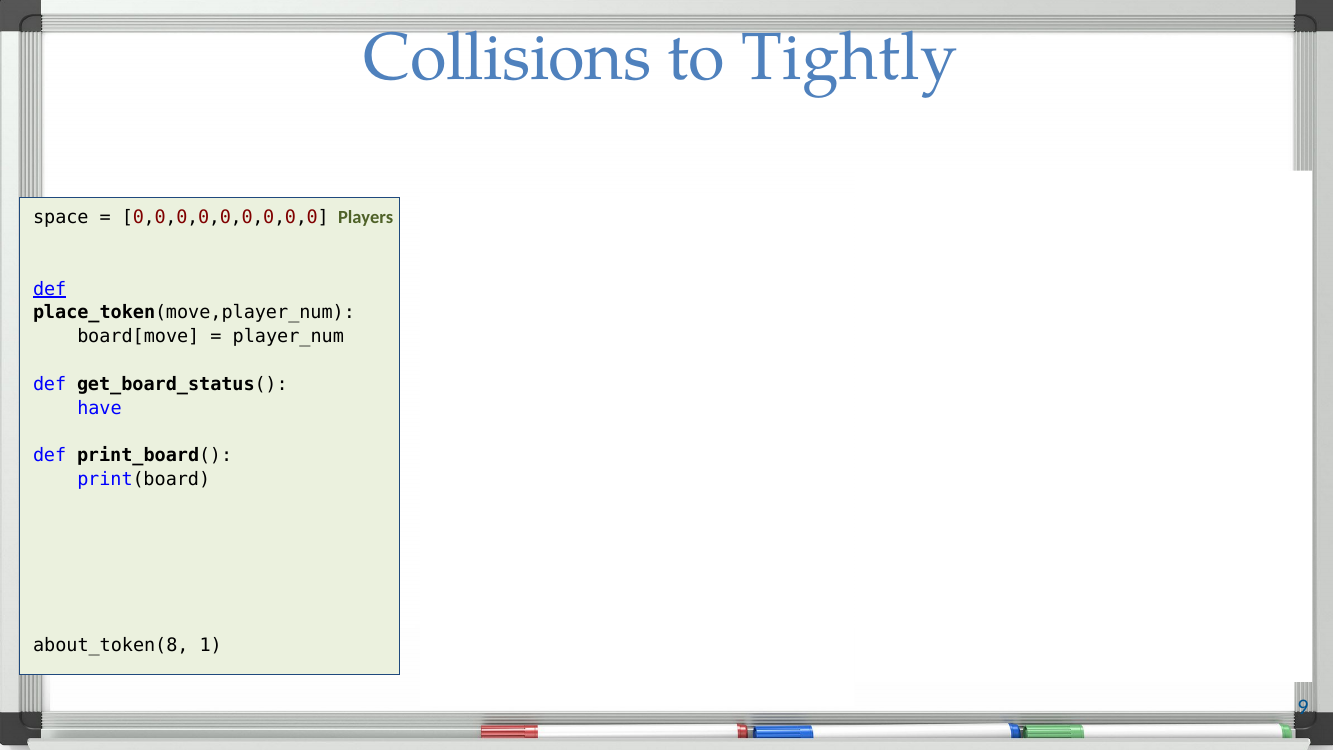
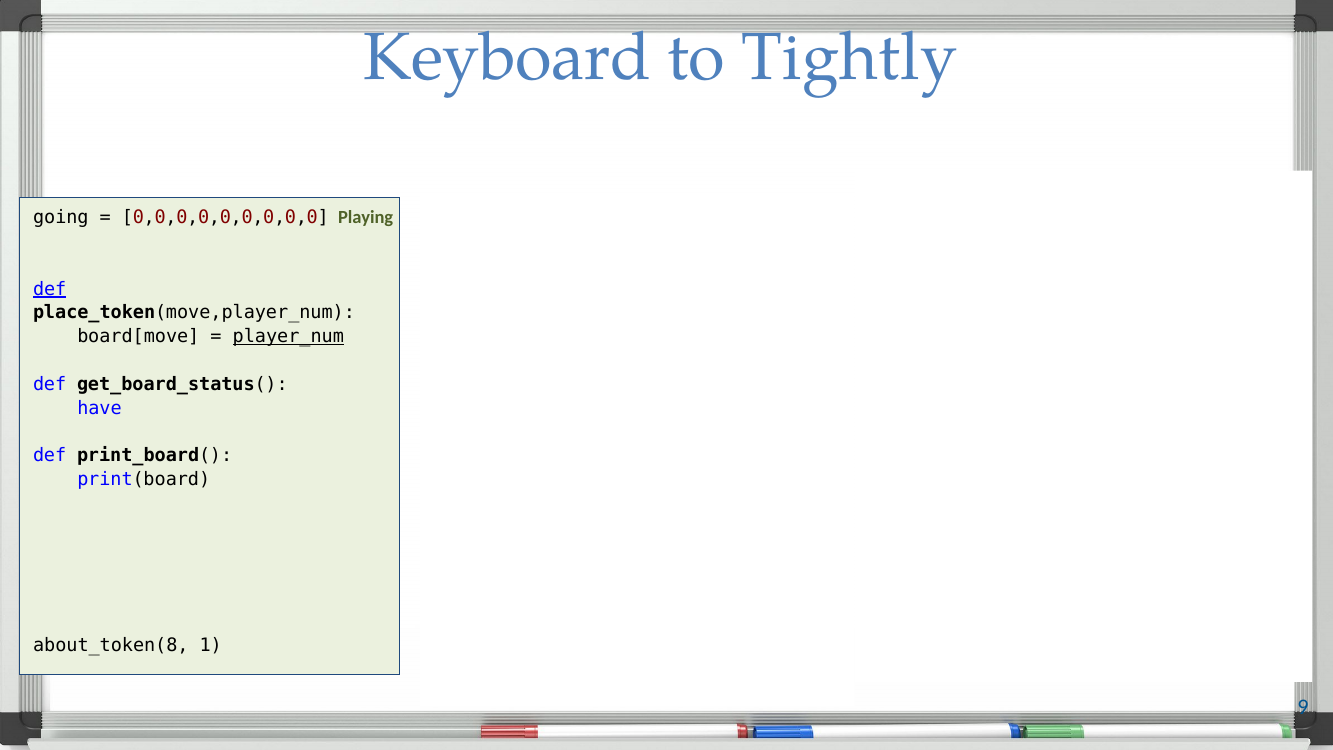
Collisions: Collisions -> Keyboard
space: space -> going
Players: Players -> Playing
player_num at (288, 336) underline: none -> present
